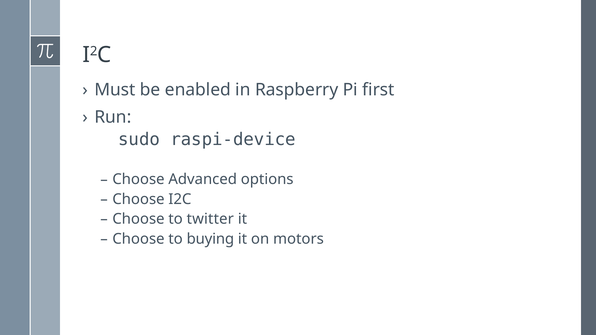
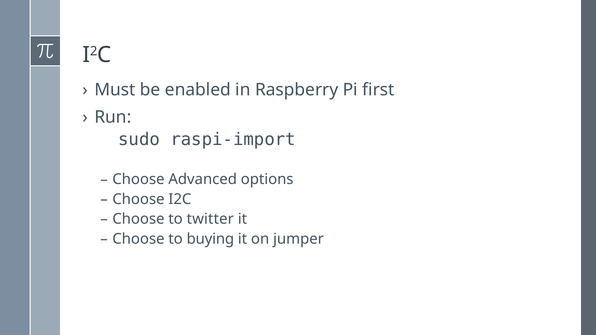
raspi-device: raspi-device -> raspi-import
motors: motors -> jumper
